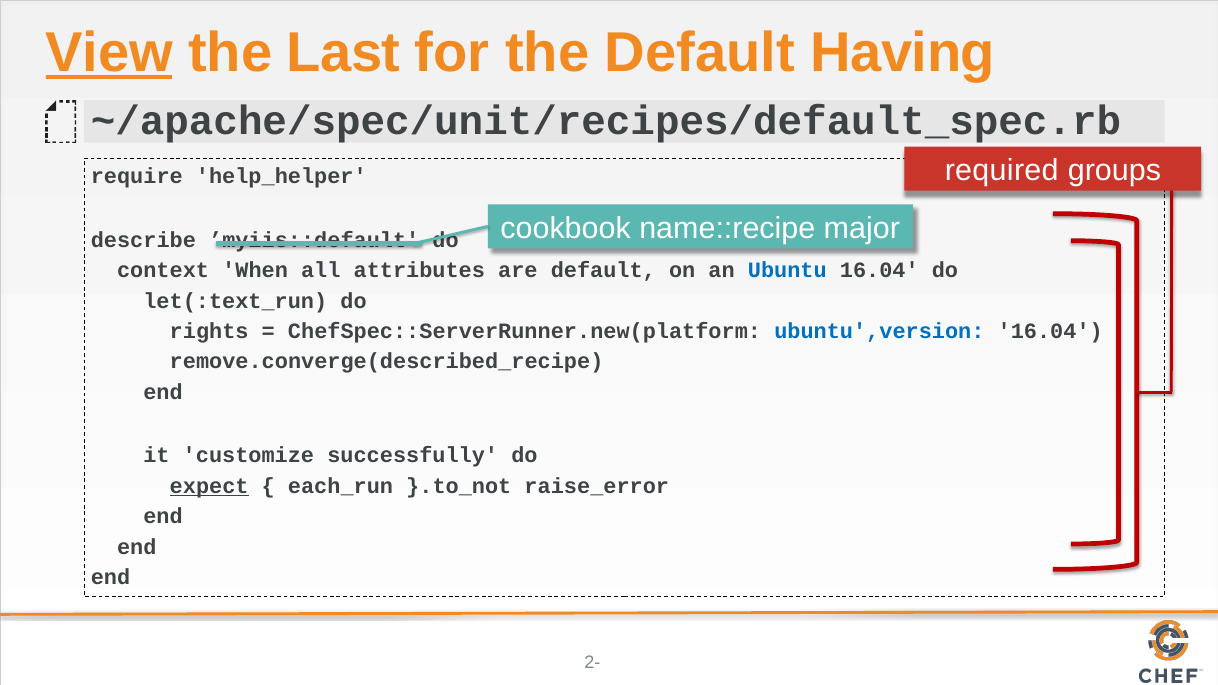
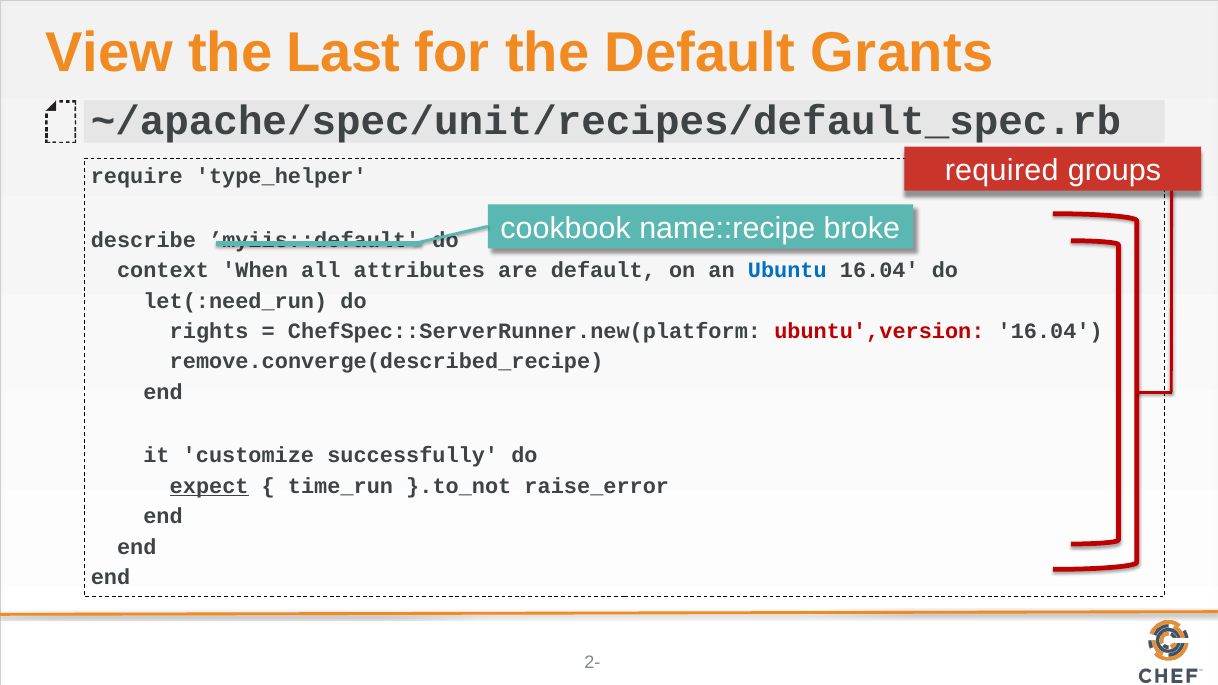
View underline: present -> none
Having: Having -> Grants
help_helper: help_helper -> type_helper
major: major -> broke
let(:text_run: let(:text_run -> let(:need_run
ubuntu',version colour: blue -> red
each_run: each_run -> time_run
